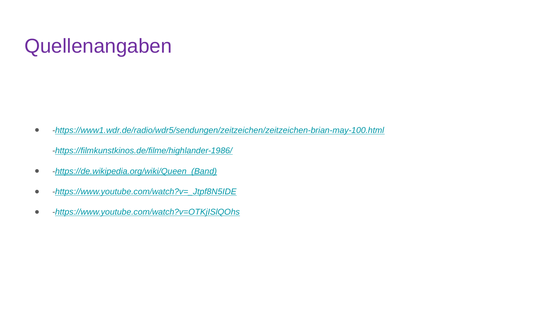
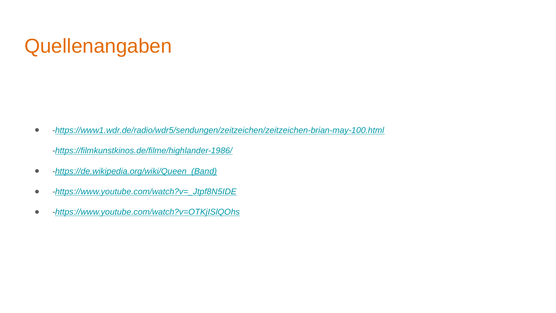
Quellenangaben colour: purple -> orange
